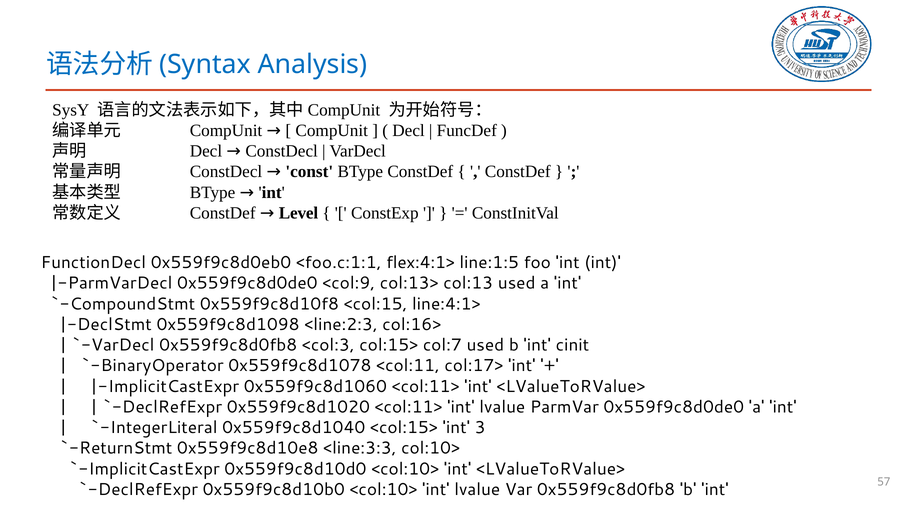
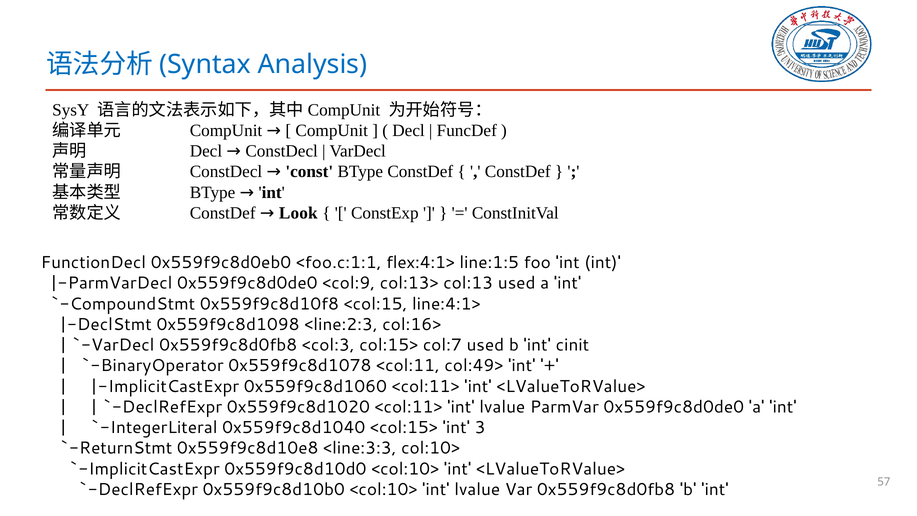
Level: Level -> Look
col:17>: col:17> -> col:49>
